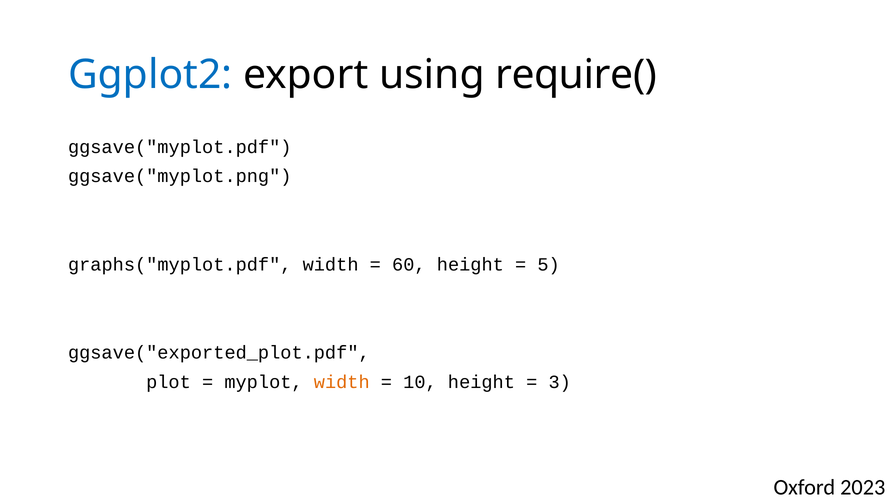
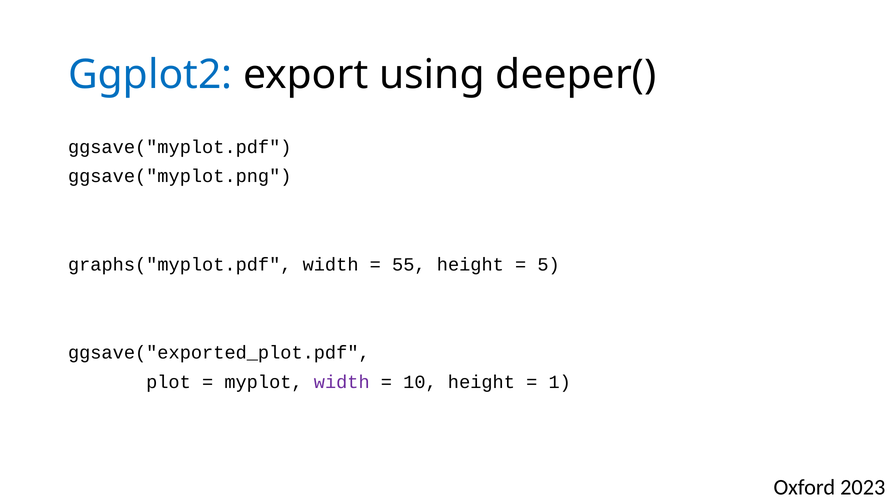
require(: require( -> deeper(
60: 60 -> 55
width at (342, 382) colour: orange -> purple
3: 3 -> 1
